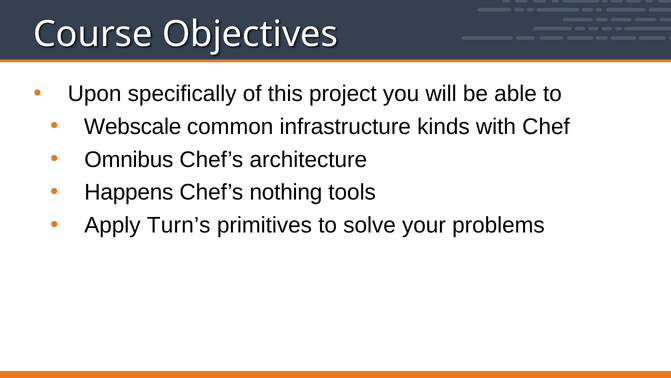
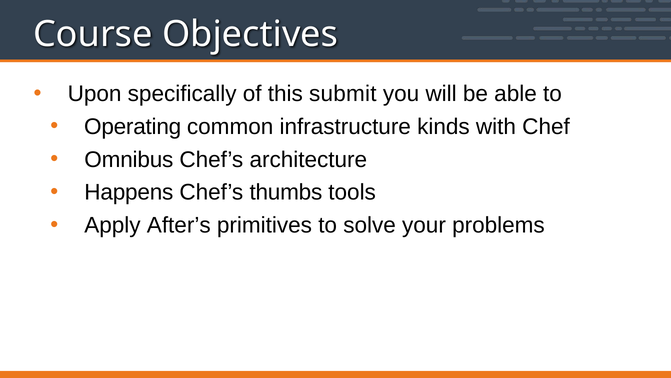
project: project -> submit
Webscale: Webscale -> Operating
nothing: nothing -> thumbs
Turn’s: Turn’s -> After’s
